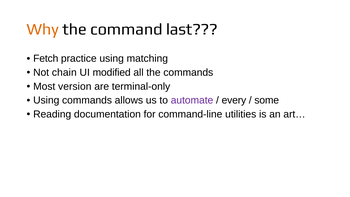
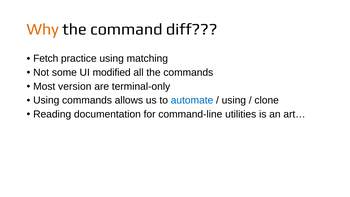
last: last -> diff
chain: chain -> some
automate colour: purple -> blue
every at (234, 100): every -> using
some: some -> clone
